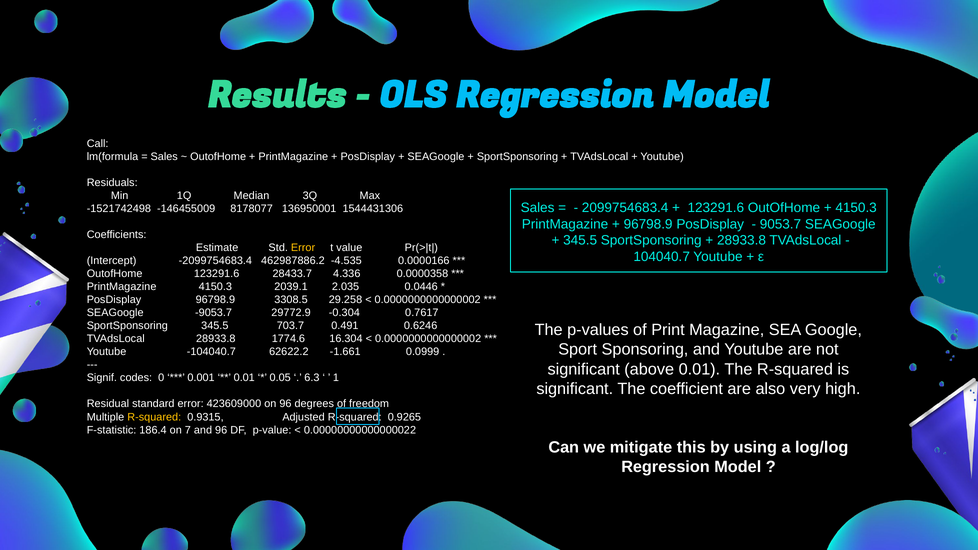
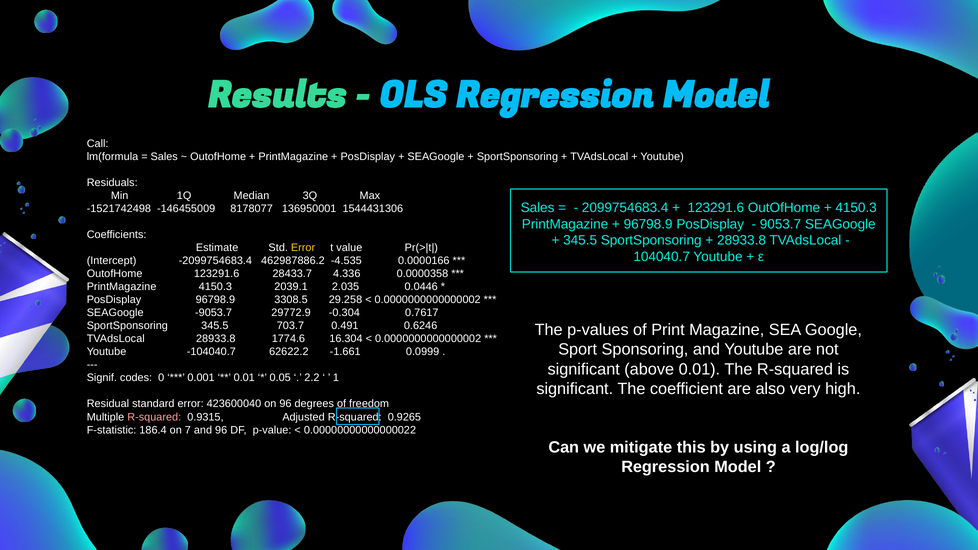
6.3: 6.3 -> 2.2
423609000: 423609000 -> 423600040
R-squared at (154, 417) colour: yellow -> pink
